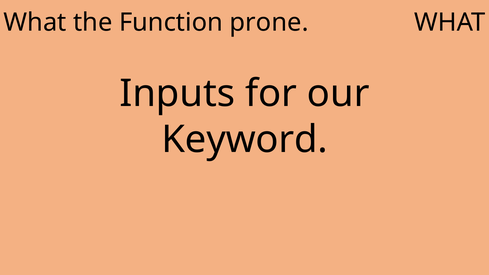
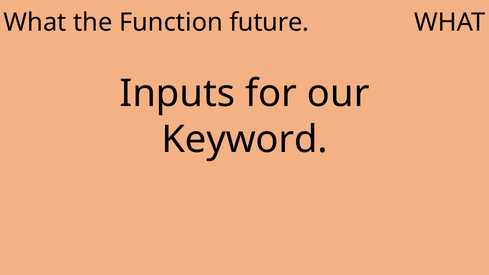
prone: prone -> future
